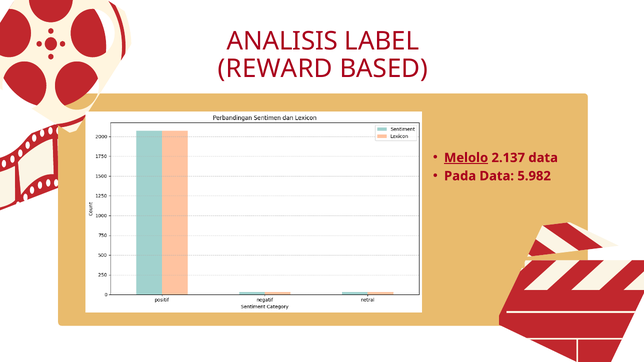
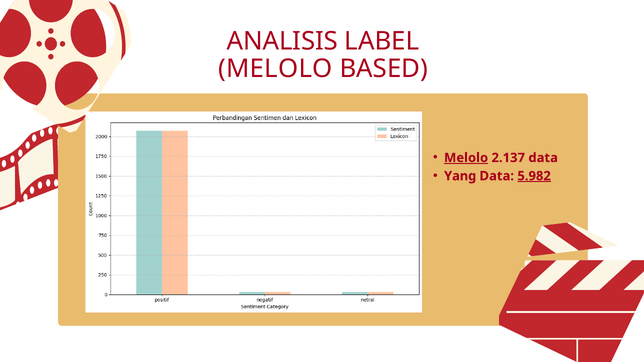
REWARD at (275, 69): REWARD -> MELOLO
Pada: Pada -> Yang
5.982 underline: none -> present
